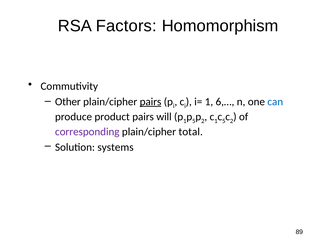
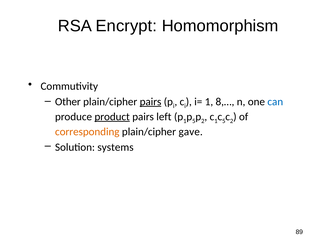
Factors: Factors -> Encrypt
6,…: 6,… -> 8,…
product underline: none -> present
will: will -> left
corresponding colour: purple -> orange
total: total -> gave
